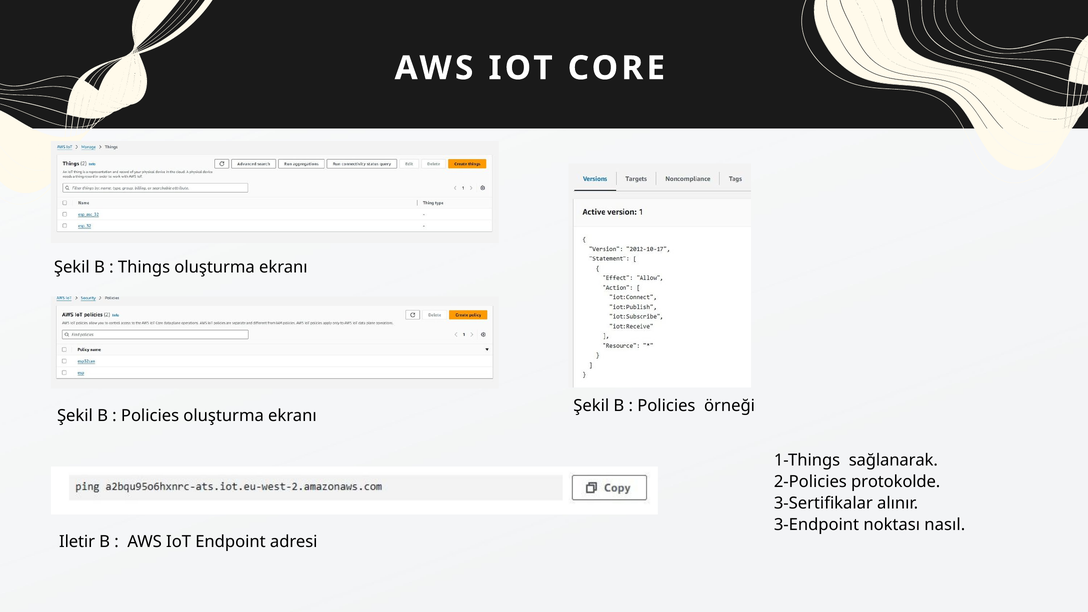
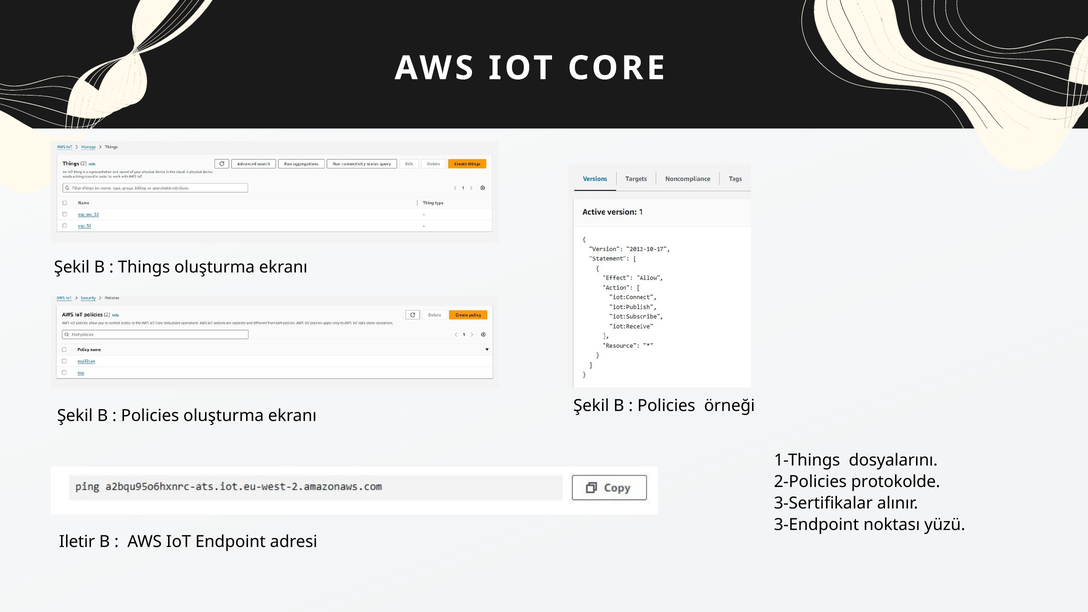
sağlanarak: sağlanarak -> dosyalarını
nasıl: nasıl -> yüzü
